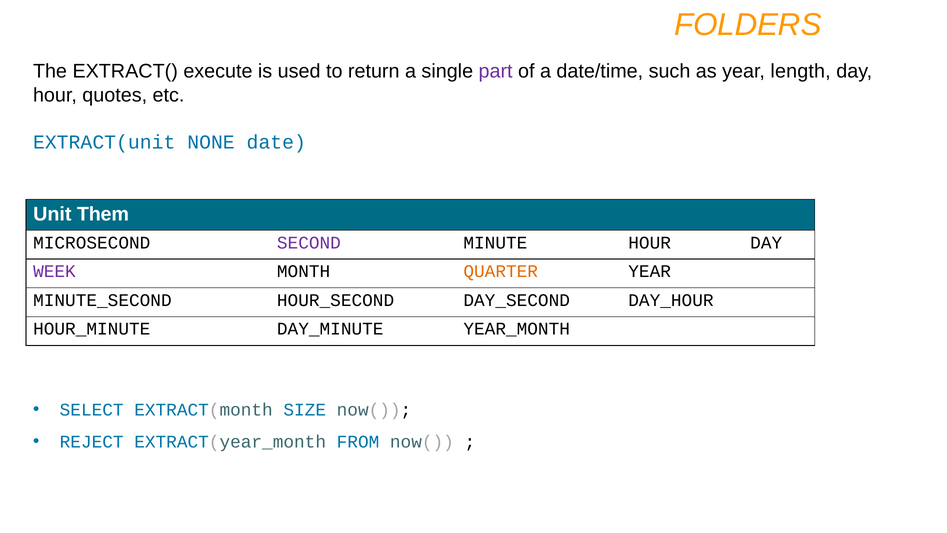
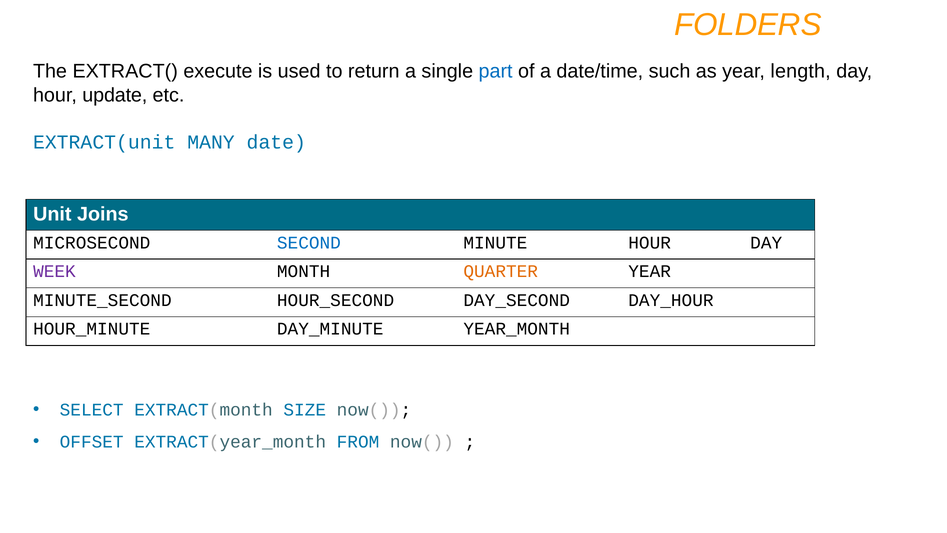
part colour: purple -> blue
quotes: quotes -> update
NONE: NONE -> MANY
Them: Them -> Joins
SECOND colour: purple -> blue
REJECT: REJECT -> OFFSET
